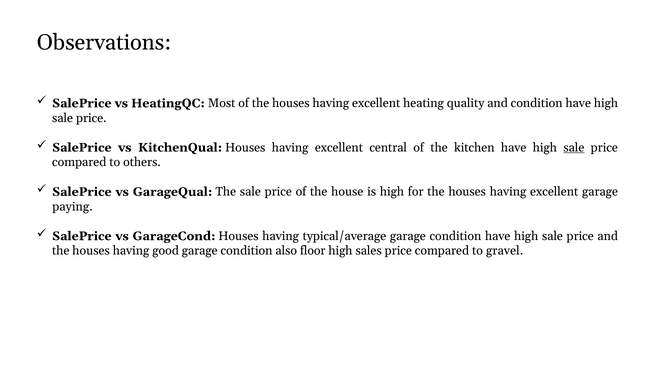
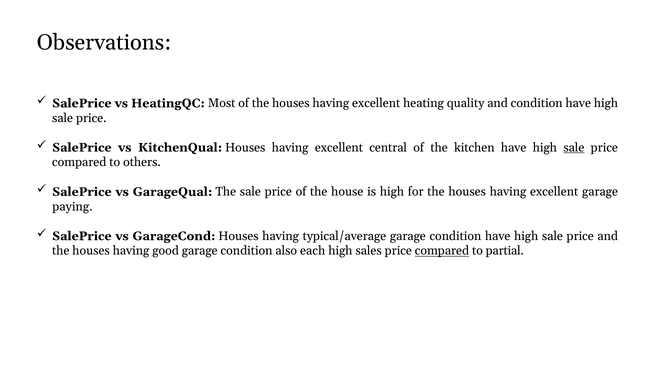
floor: floor -> each
compared at (442, 251) underline: none -> present
gravel: gravel -> partial
